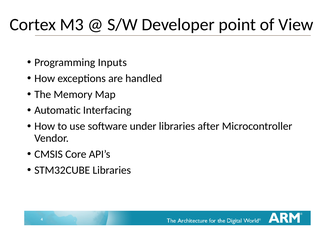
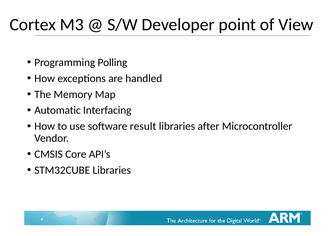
Inputs: Inputs -> Polling
under: under -> result
